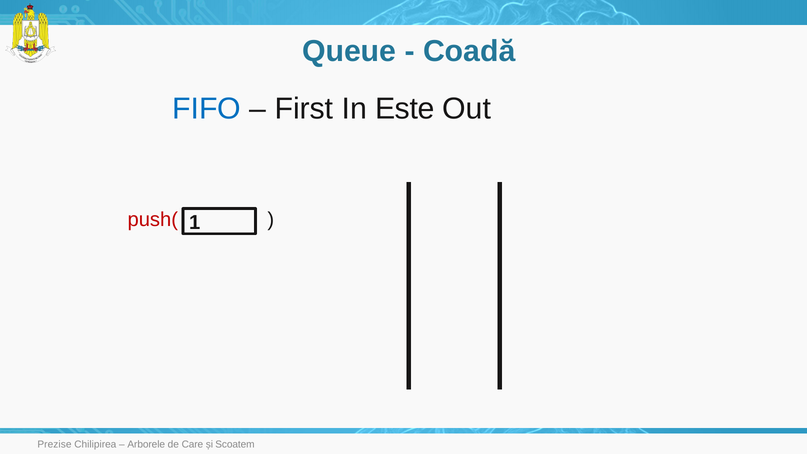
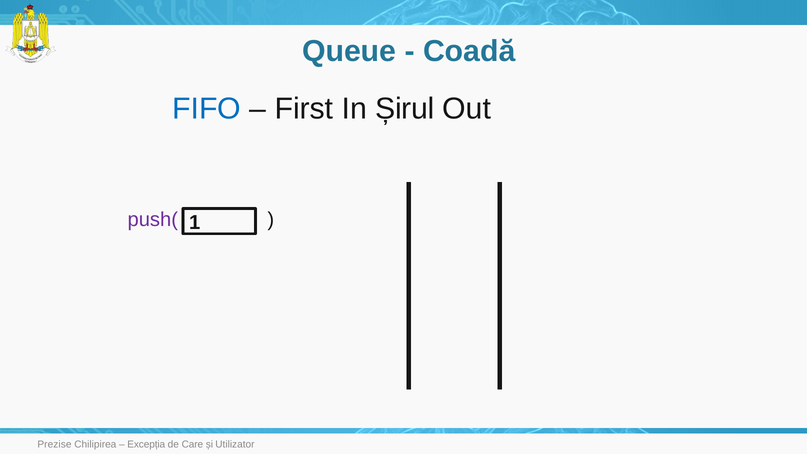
Este: Este -> Șirul
push( colour: red -> purple
Arborele: Arborele -> Excepția
Scoatem: Scoatem -> Utilizator
